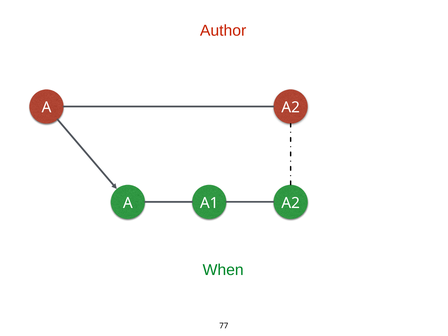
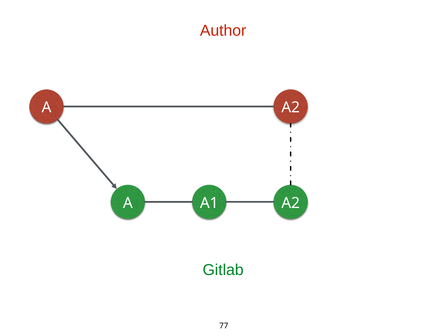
When: When -> Gitlab
